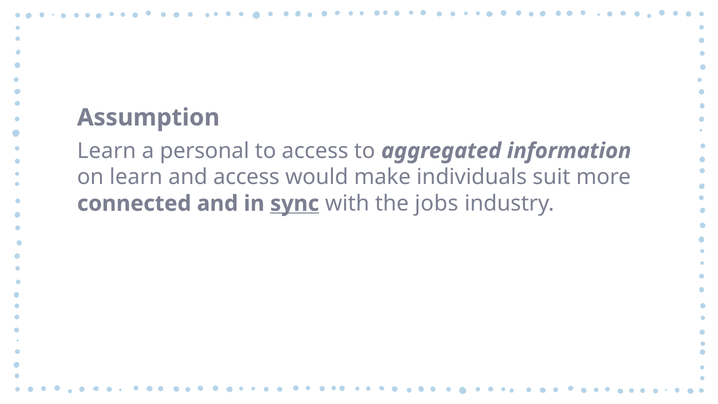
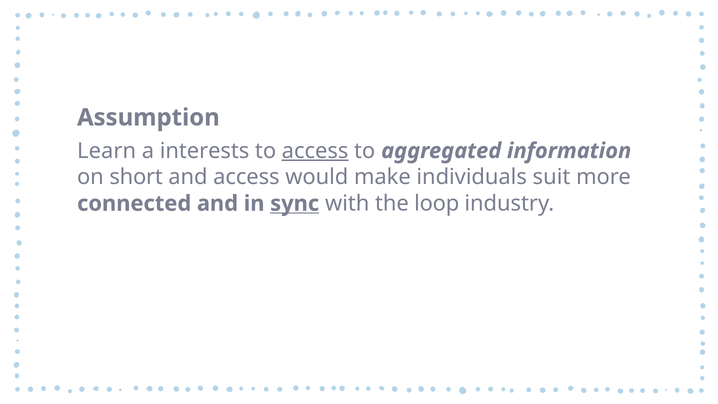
personal: personal -> interests
access at (315, 151) underline: none -> present
on learn: learn -> short
jobs: jobs -> loop
